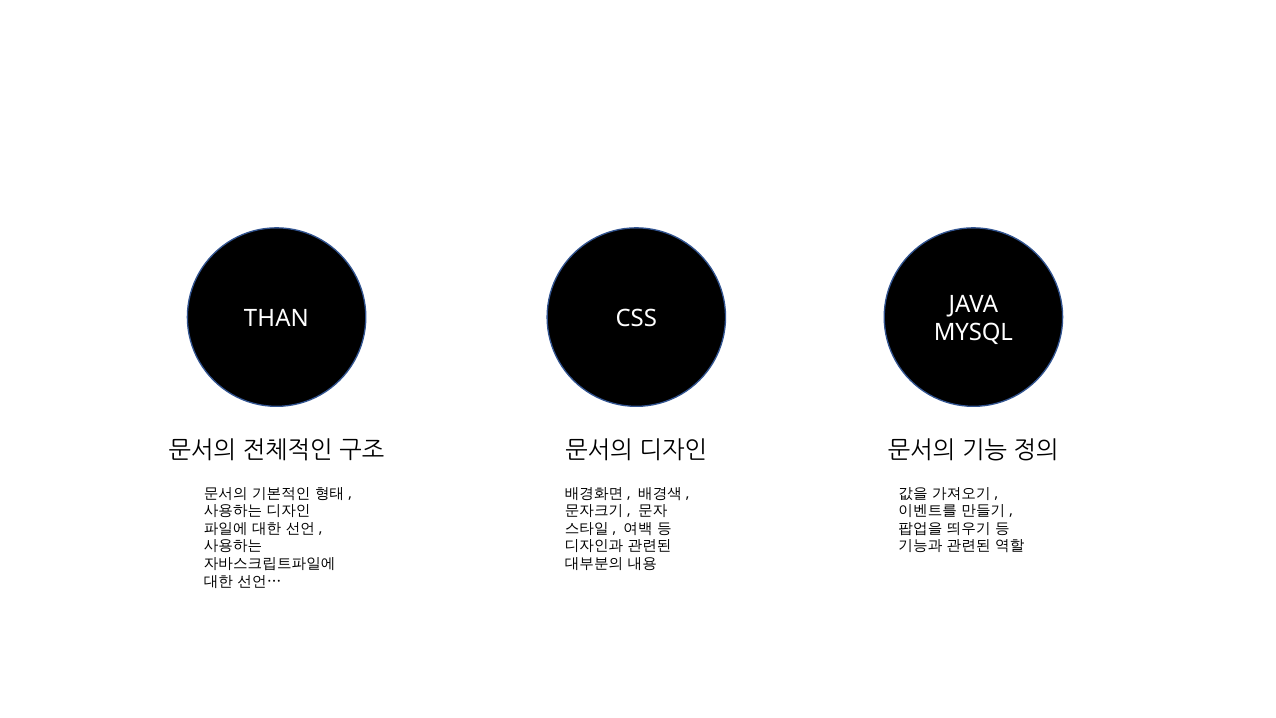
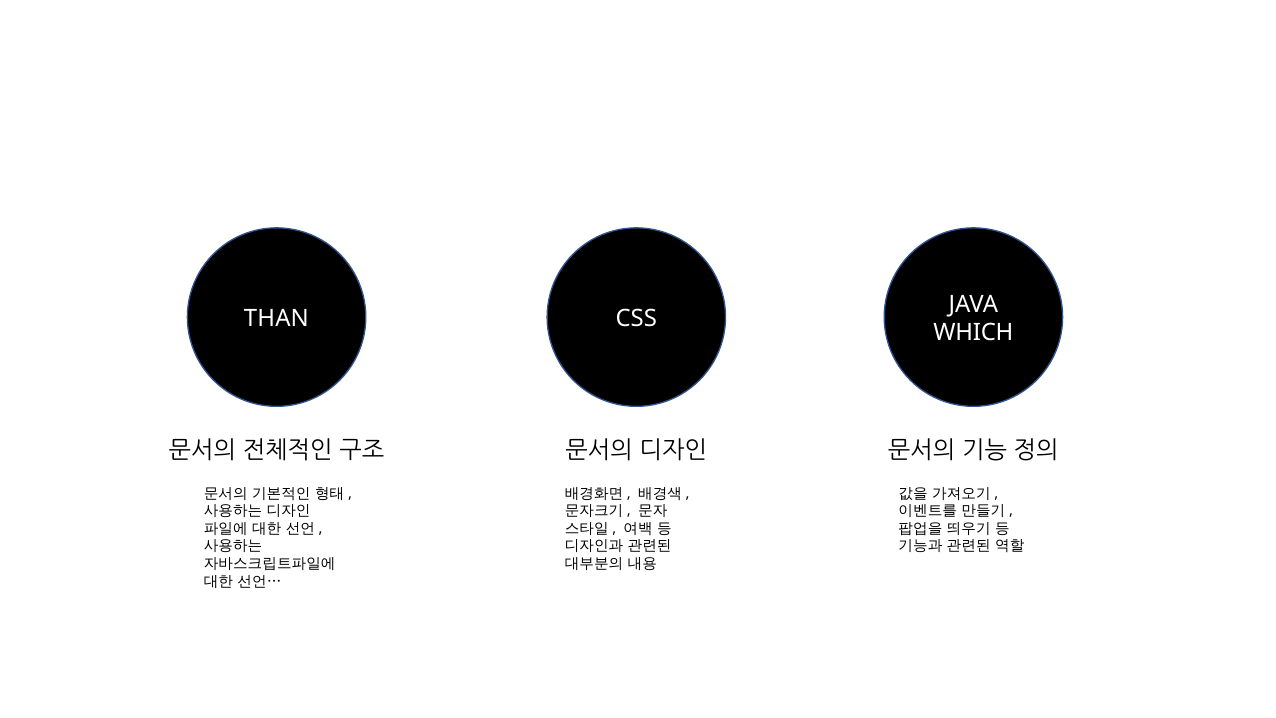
MYSQL: MYSQL -> WHICH
